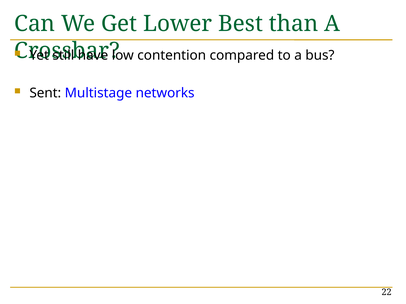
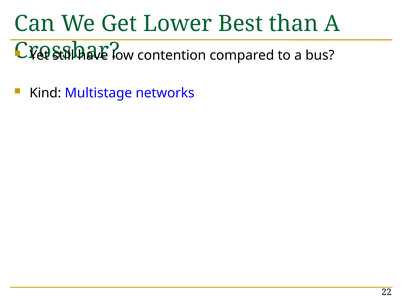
Sent: Sent -> Kind
